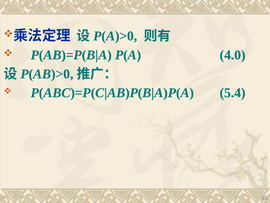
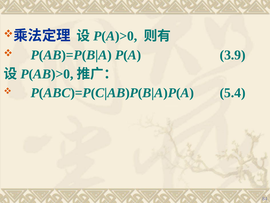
4.0: 4.0 -> 3.9
